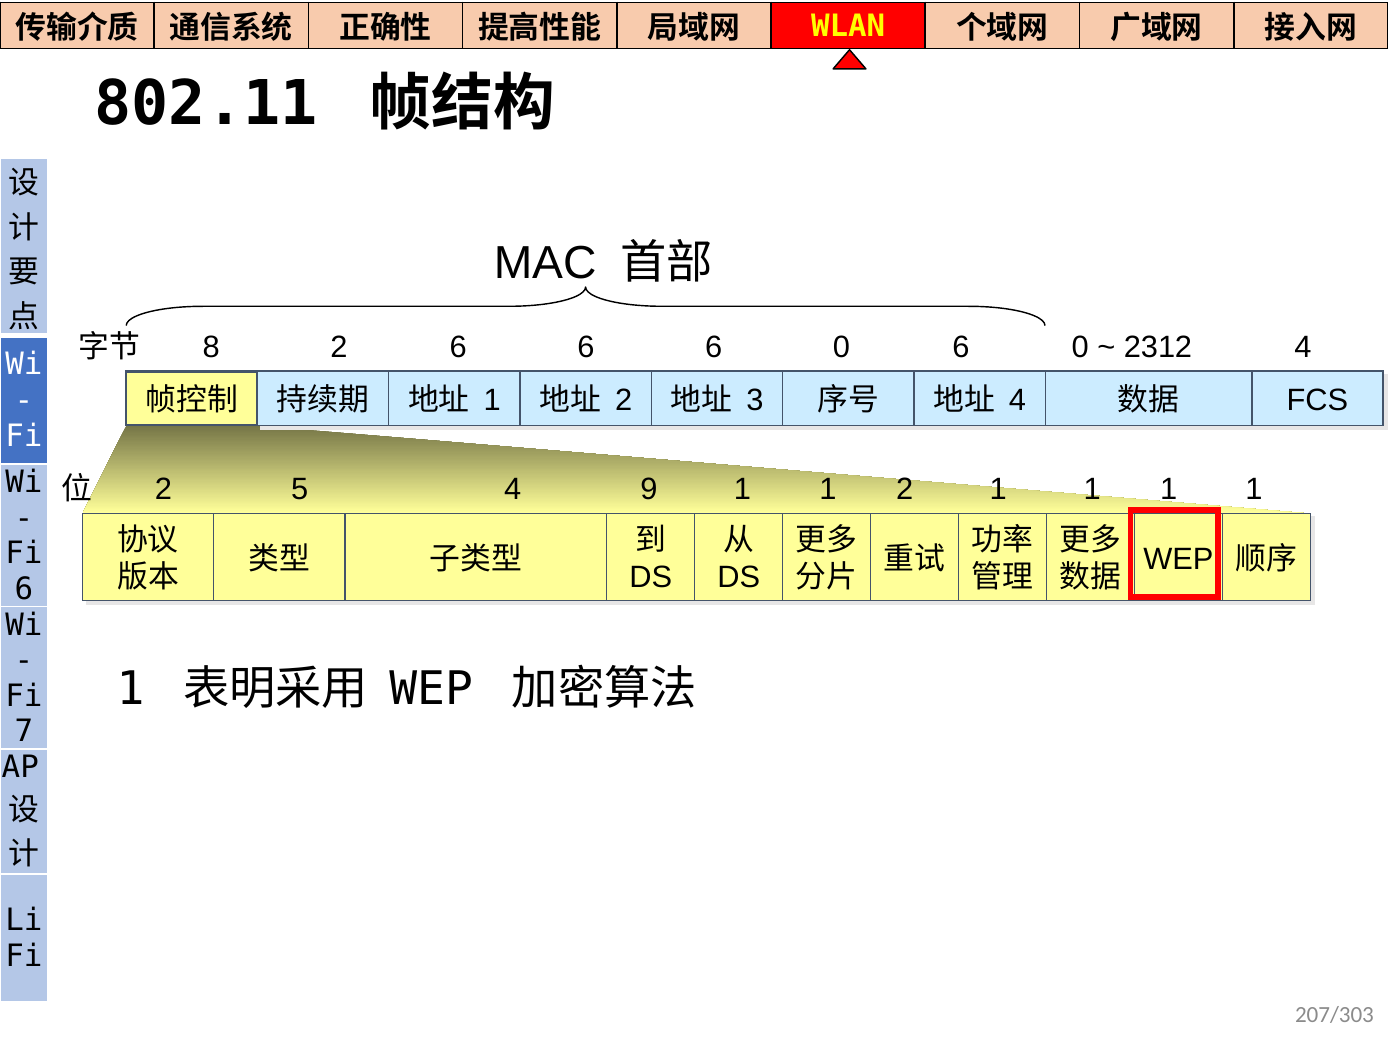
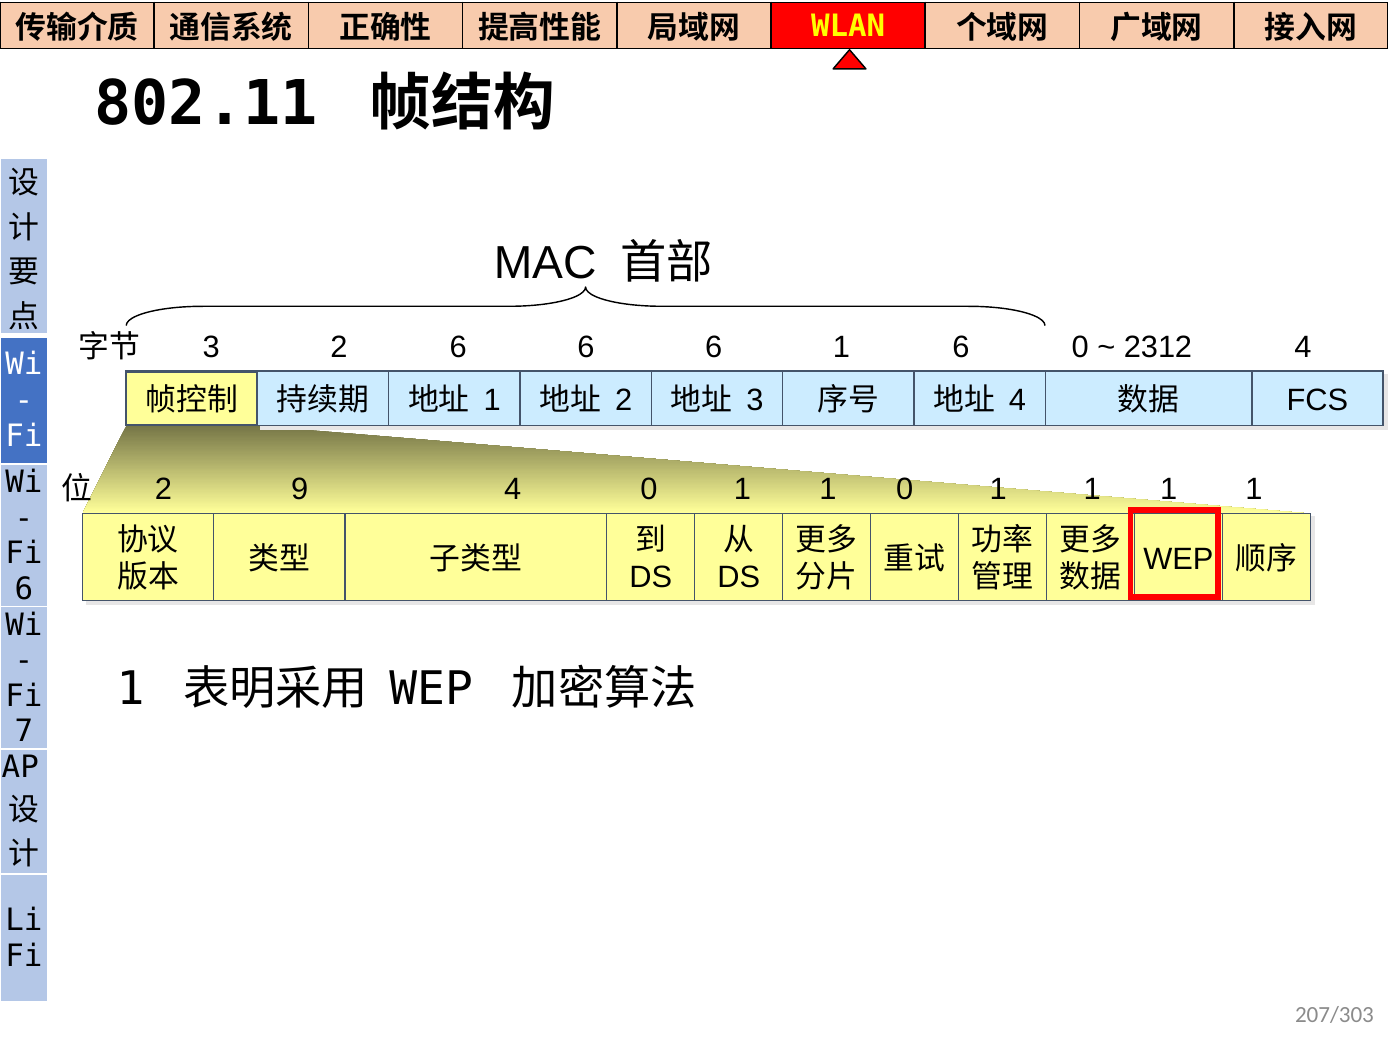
8 at (211, 347): 8 -> 3
6 6 0: 0 -> 1
5: 5 -> 9
4 9: 9 -> 0
1 2: 2 -> 0
